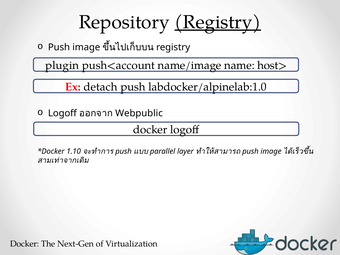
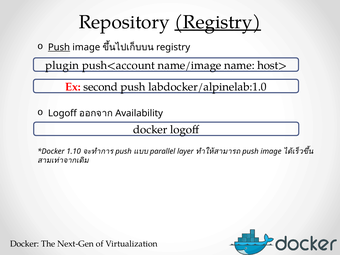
Push at (59, 47) underline: none -> present
detach: detach -> second
Webpublic: Webpublic -> Availability
